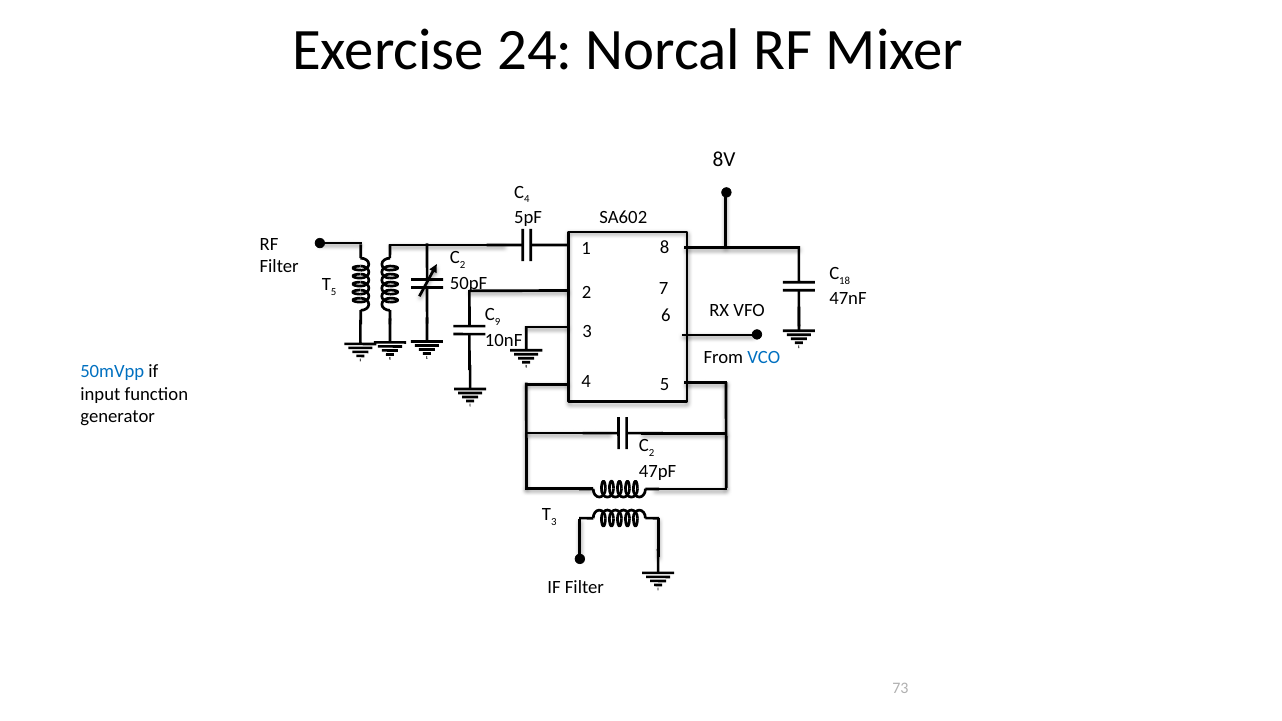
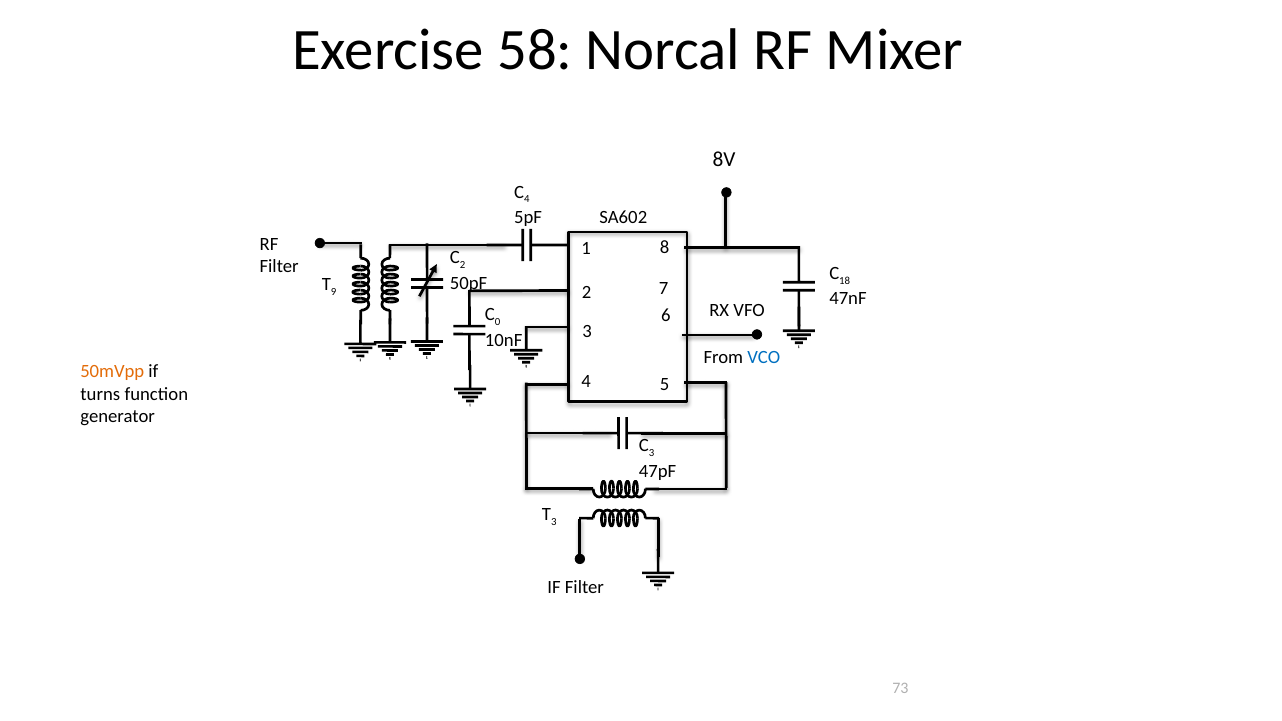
24: 24 -> 58
5 at (334, 292): 5 -> 9
9: 9 -> 0
50mVpp colour: blue -> orange
input: input -> turns
2 at (652, 453): 2 -> 3
